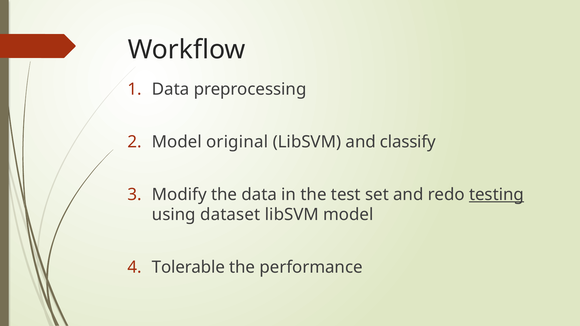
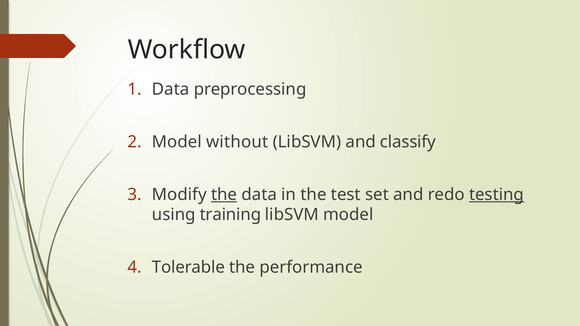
original: original -> without
the at (224, 195) underline: none -> present
dataset: dataset -> training
